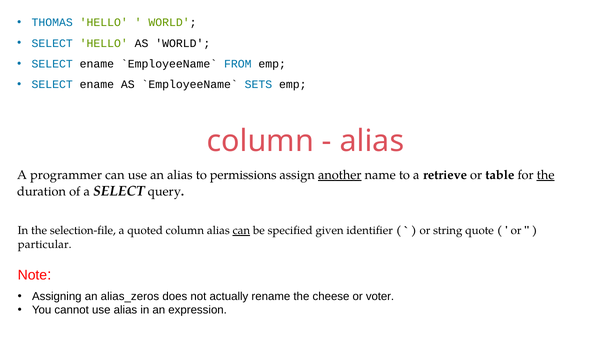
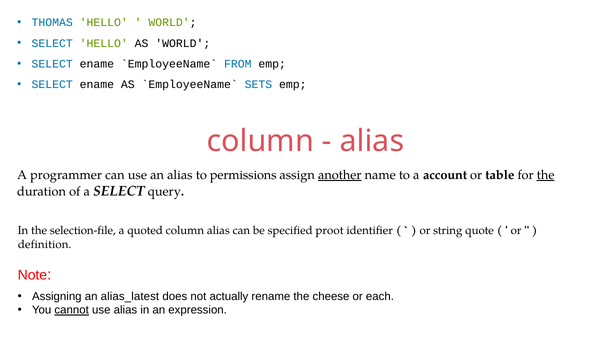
retrieve: retrieve -> account
can at (241, 230) underline: present -> none
given: given -> proot
particular: particular -> definition
alias_zeros: alias_zeros -> alias_latest
voter: voter -> each
cannot underline: none -> present
